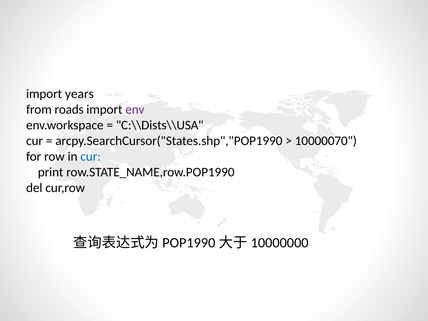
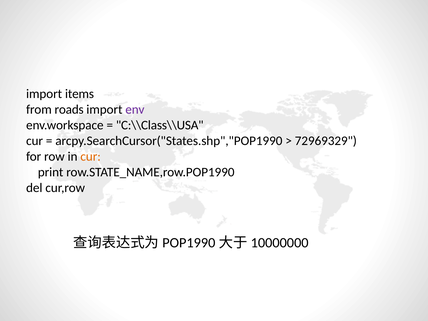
years: years -> items
C:\\Dists\\USA: C:\\Dists\\USA -> C:\\Class\\USA
10000070: 10000070 -> 72969329
cur at (91, 157) colour: blue -> orange
